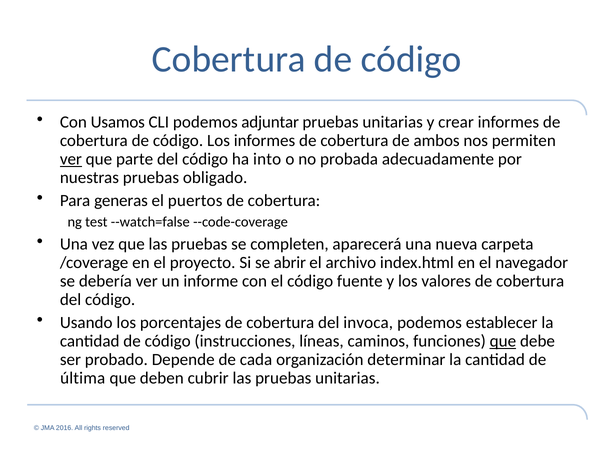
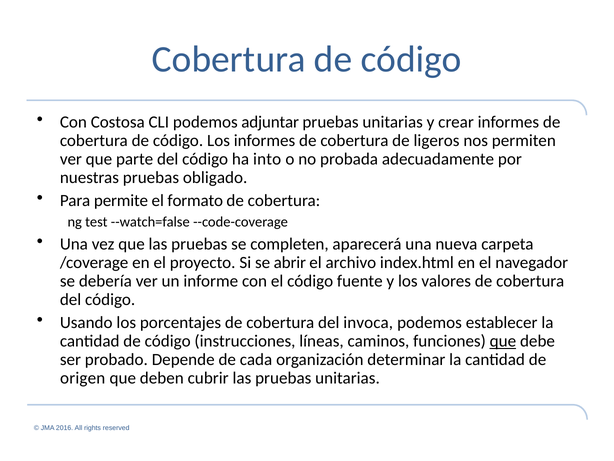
Usamos: Usamos -> Costosa
ambos: ambos -> ligeros
ver at (71, 159) underline: present -> none
generas: generas -> permite
puertos: puertos -> formato
última: última -> origen
